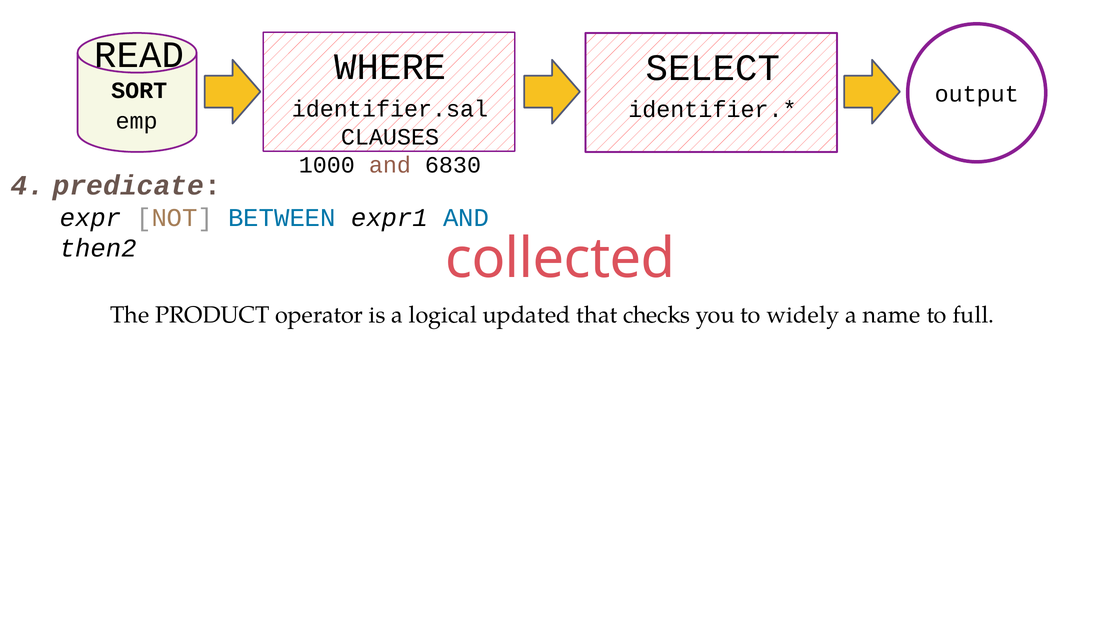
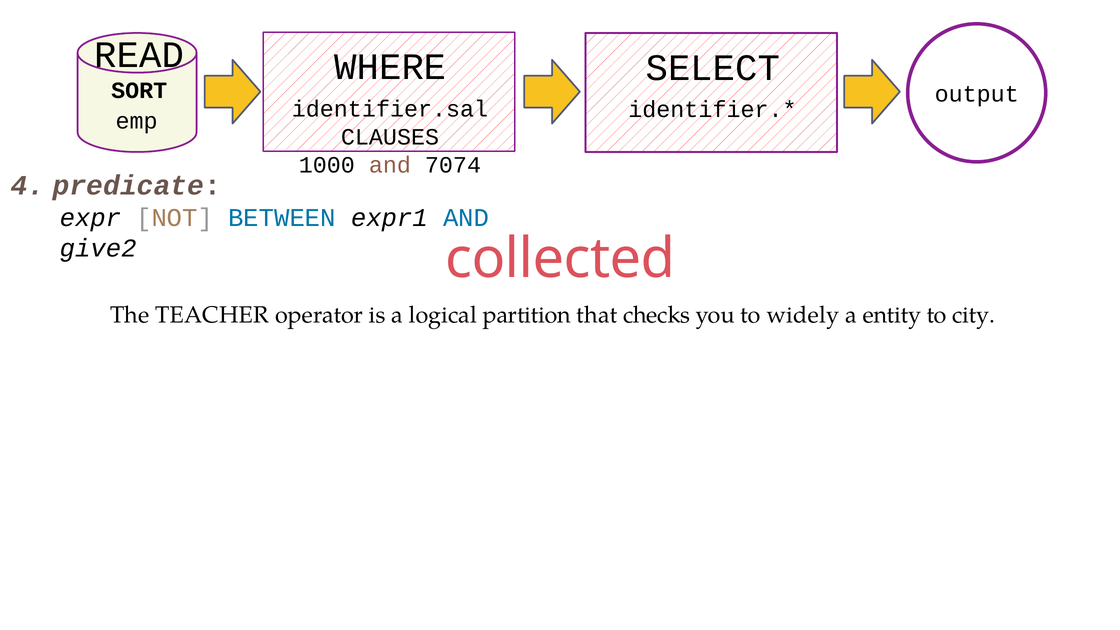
6830: 6830 -> 7074
then2: then2 -> give2
PRODUCT: PRODUCT -> TEACHER
updated: updated -> partition
name: name -> entity
full: full -> city
